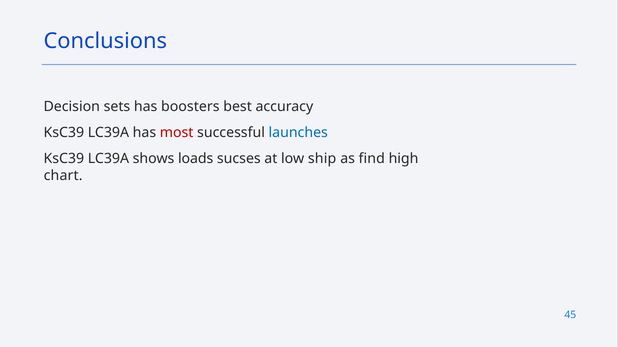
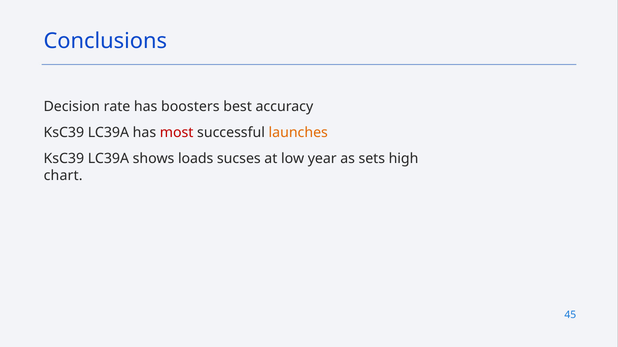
sets: sets -> rate
launches colour: blue -> orange
ship: ship -> year
find: find -> sets
